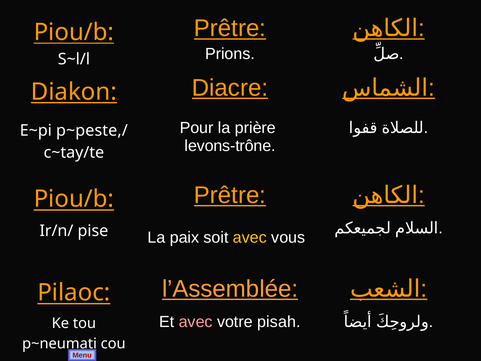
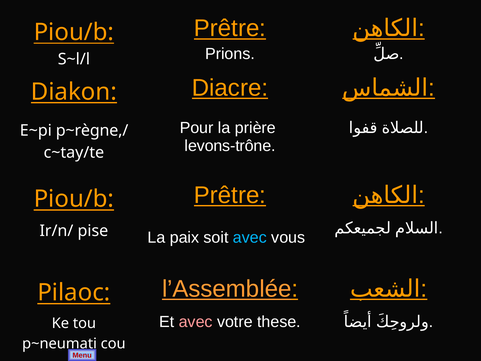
p~peste,/: p~peste,/ -> p~règne,/
avec at (250, 238) colour: yellow -> light blue
pisah: pisah -> these
